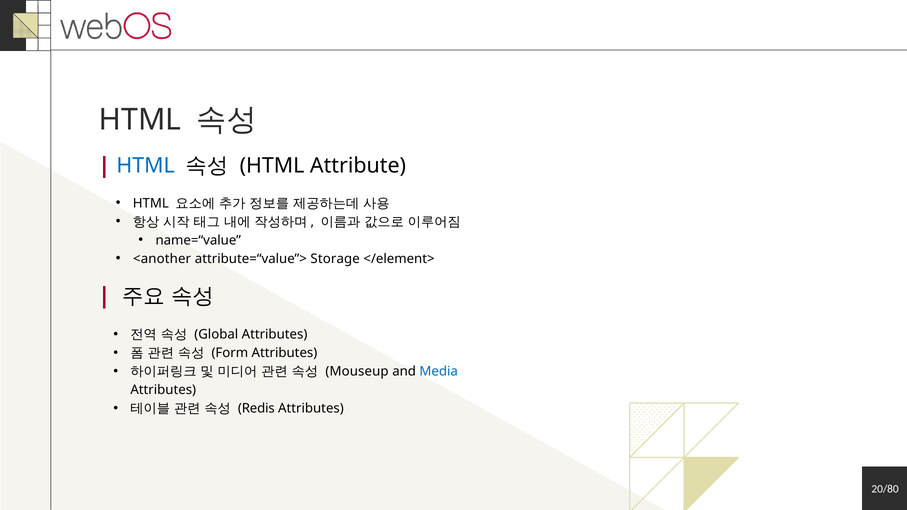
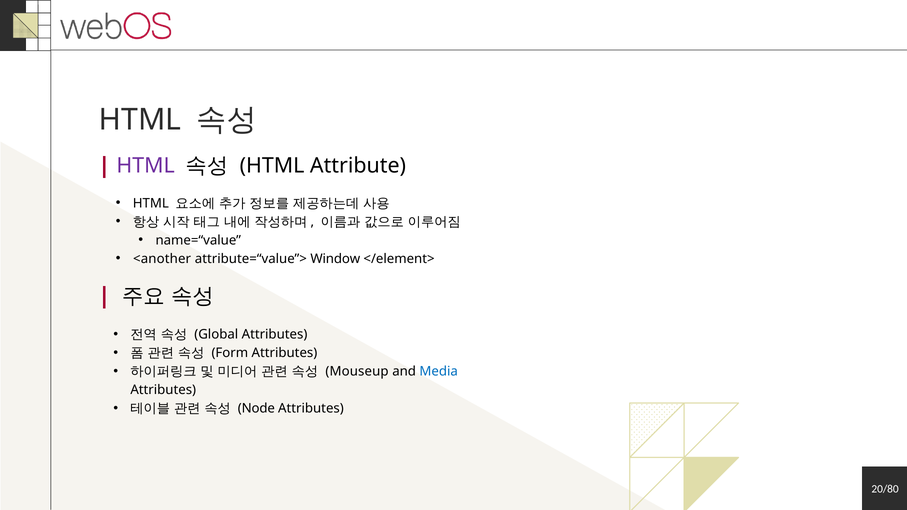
HTML at (146, 166) colour: blue -> purple
Storage: Storage -> Window
Redis: Redis -> Node
